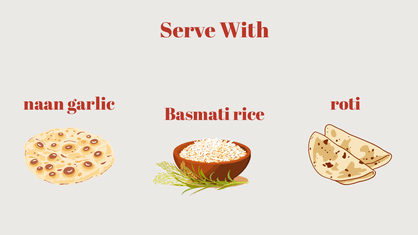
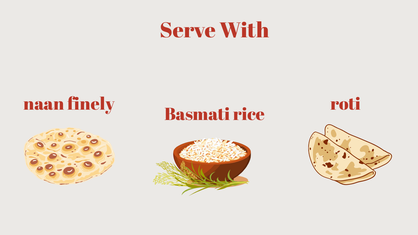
garlic: garlic -> finely
